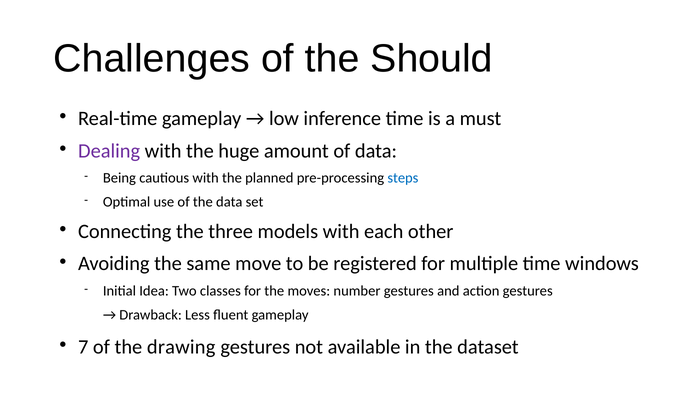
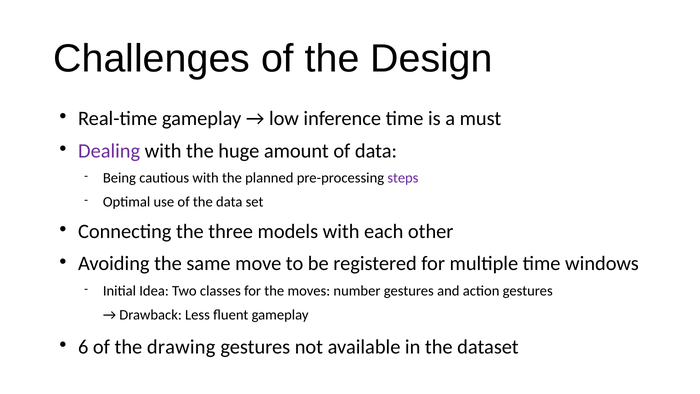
Should: Should -> Design
steps colour: blue -> purple
7: 7 -> 6
